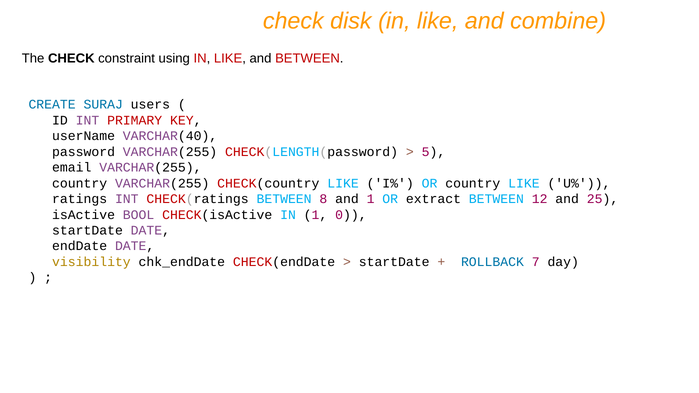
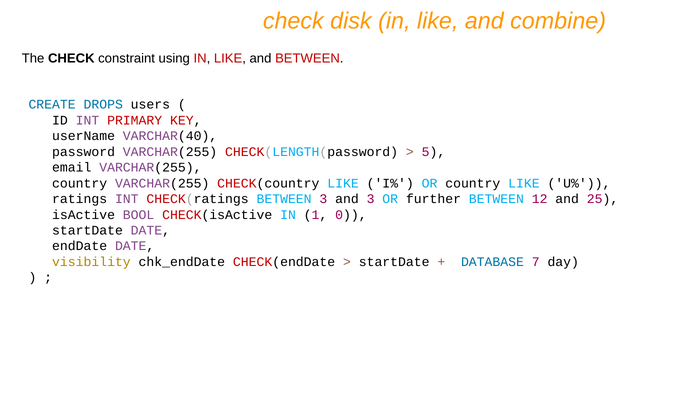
SURAJ: SURAJ -> DROPS
BETWEEN 8: 8 -> 3
and 1: 1 -> 3
extract: extract -> further
ROLLBACK: ROLLBACK -> DATABASE
